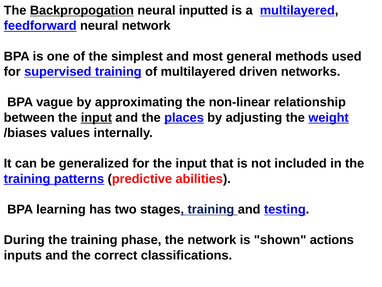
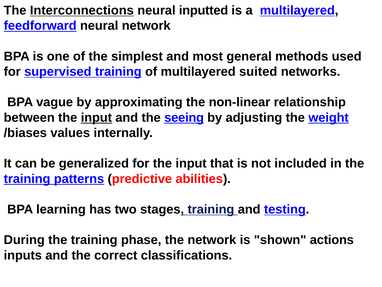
Backpropogation: Backpropogation -> Interconnections
driven: driven -> suited
places: places -> seeing
